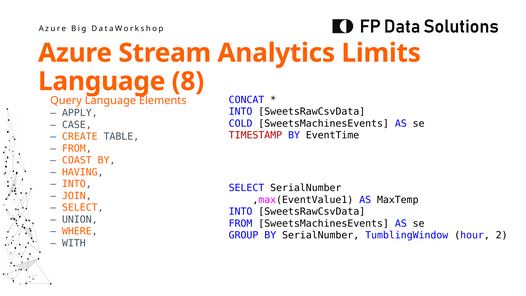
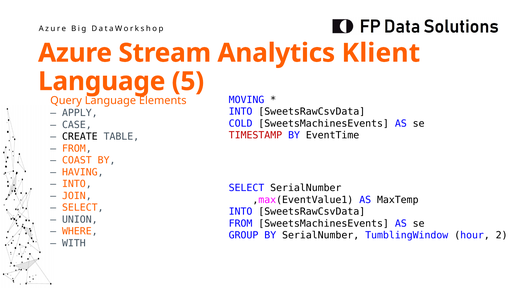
Limits: Limits -> Klient
8: 8 -> 5
CONCAT: CONCAT -> MOVING
CREATE colour: orange -> black
